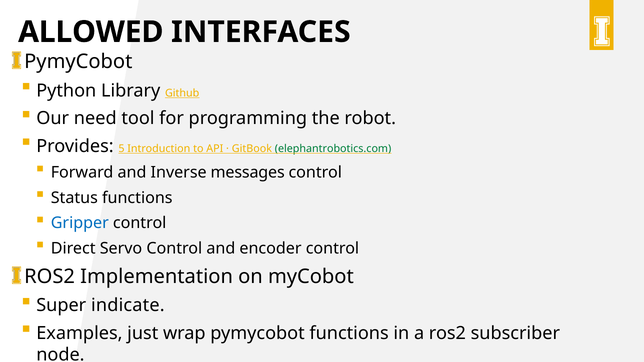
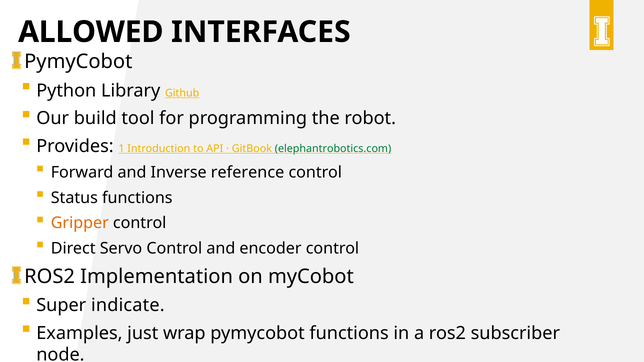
need: need -> build
5: 5 -> 1
messages: messages -> reference
Gripper colour: blue -> orange
